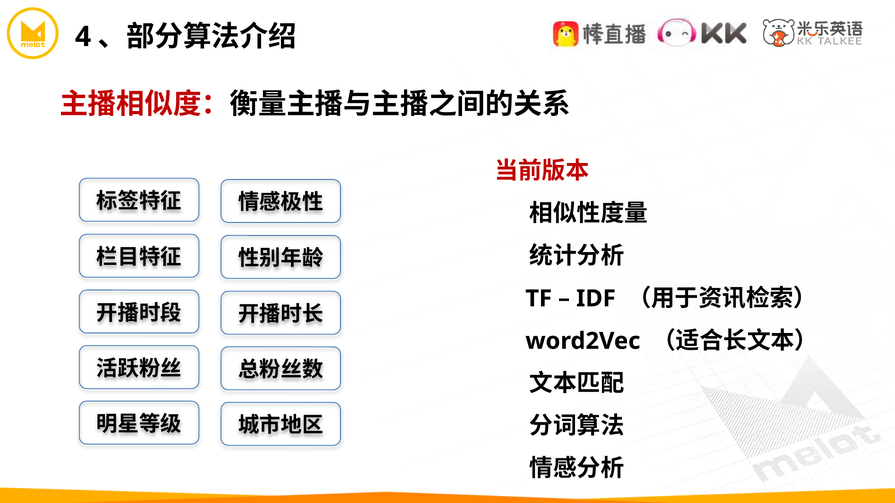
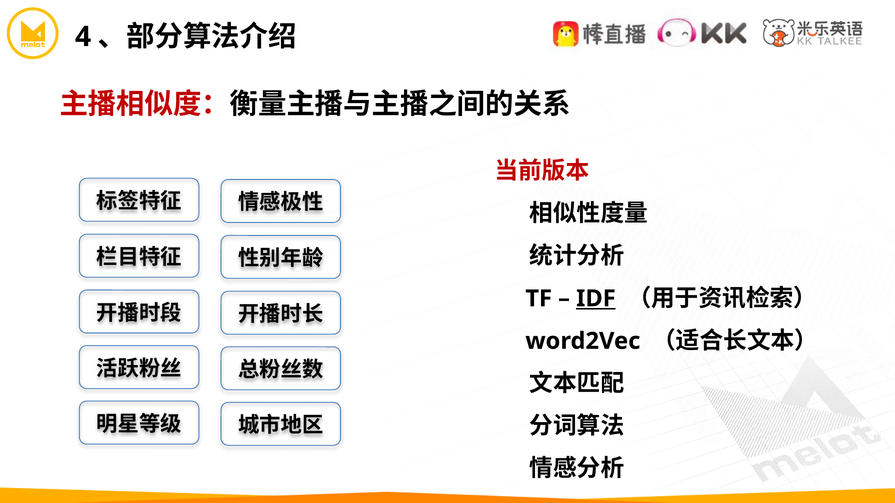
IDF underline: none -> present
